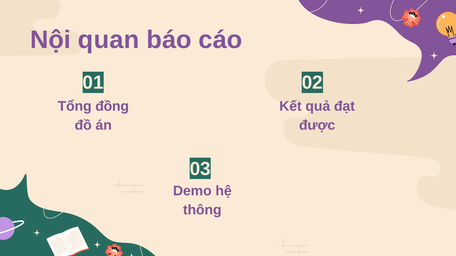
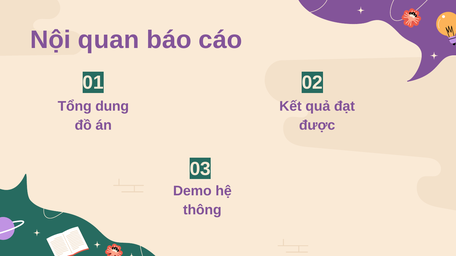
đồng: đồng -> dung
